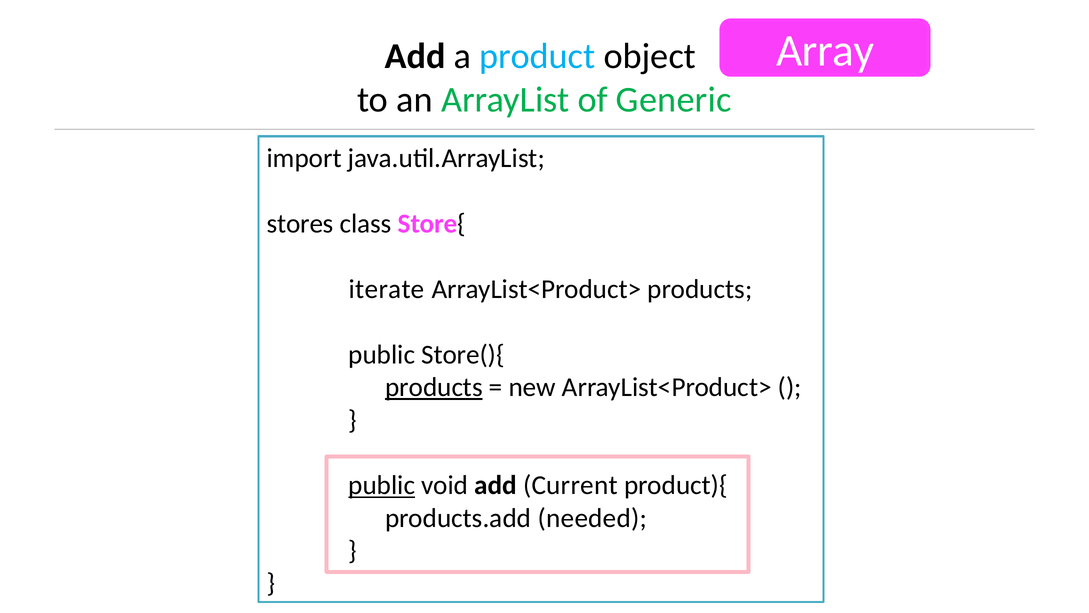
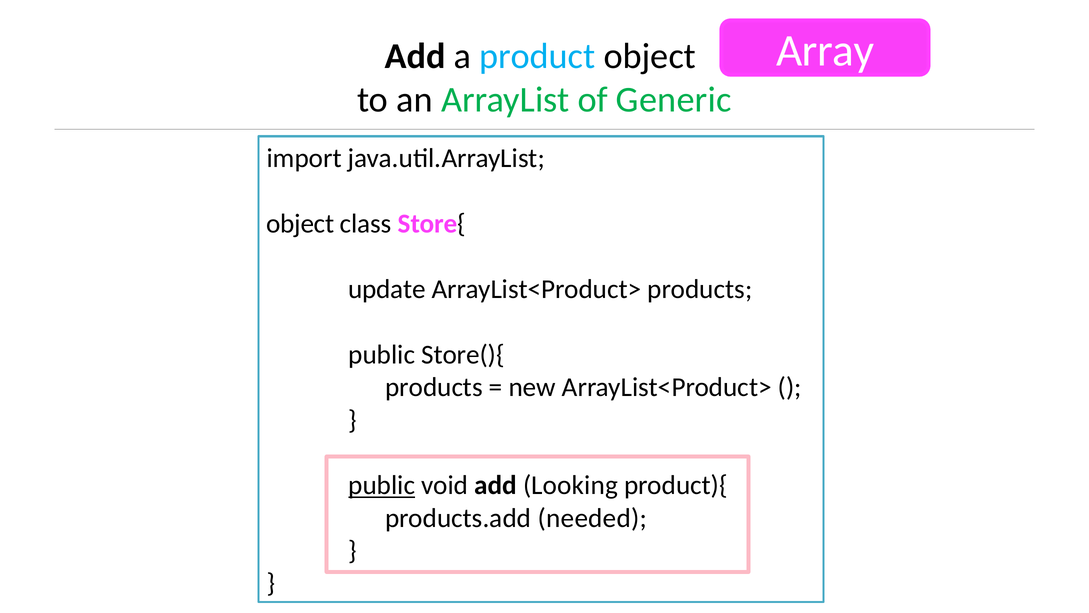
stores at (300, 224): stores -> object
iterate: iterate -> update
products at (434, 387) underline: present -> none
Current: Current -> Looking
